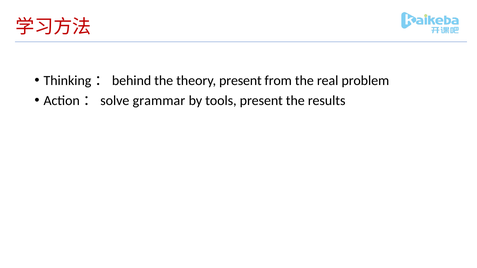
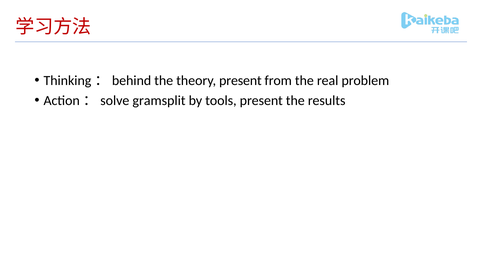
grammar: grammar -> gramsplit
